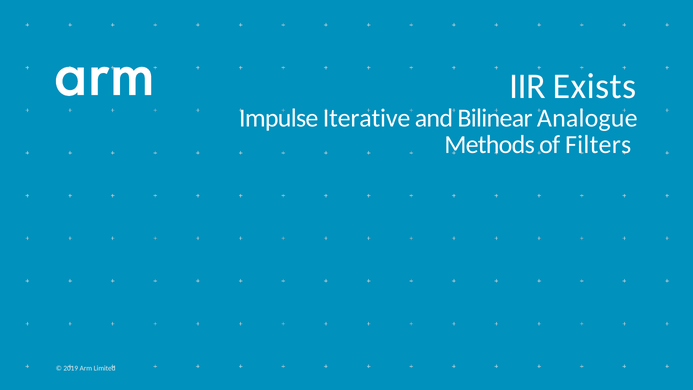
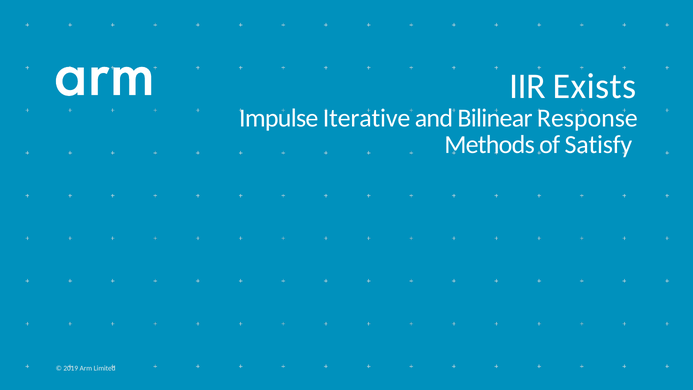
Analogue: Analogue -> Response
Filters: Filters -> Satisfy
